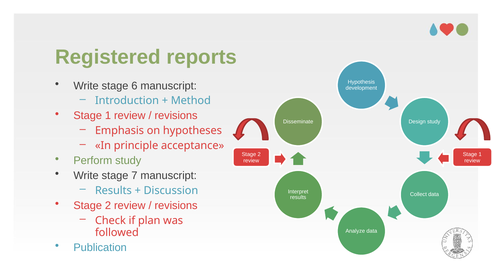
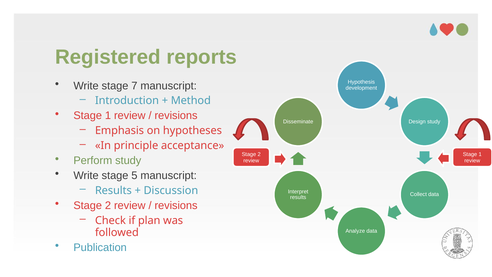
6: 6 -> 7
7: 7 -> 5
